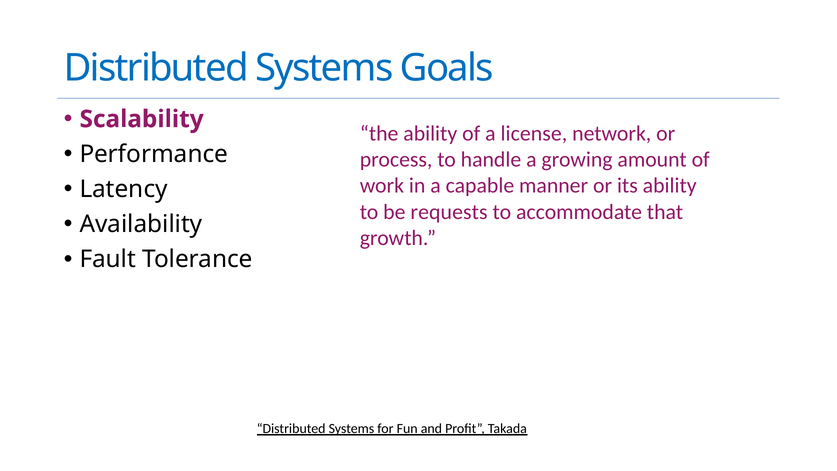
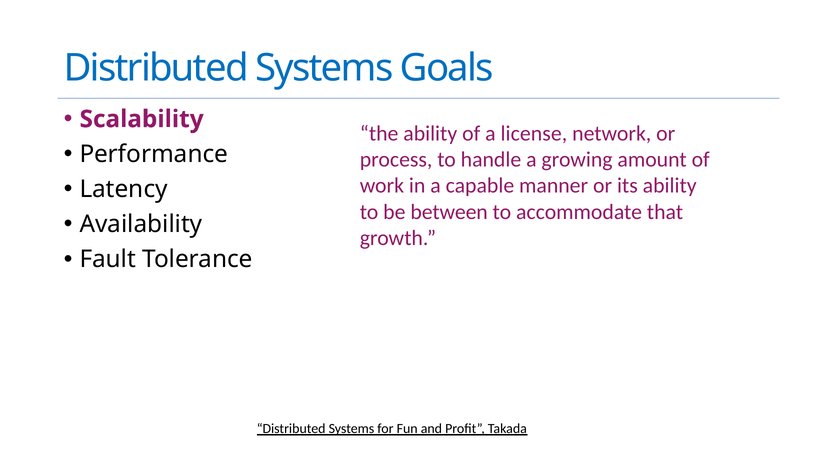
requests: requests -> between
